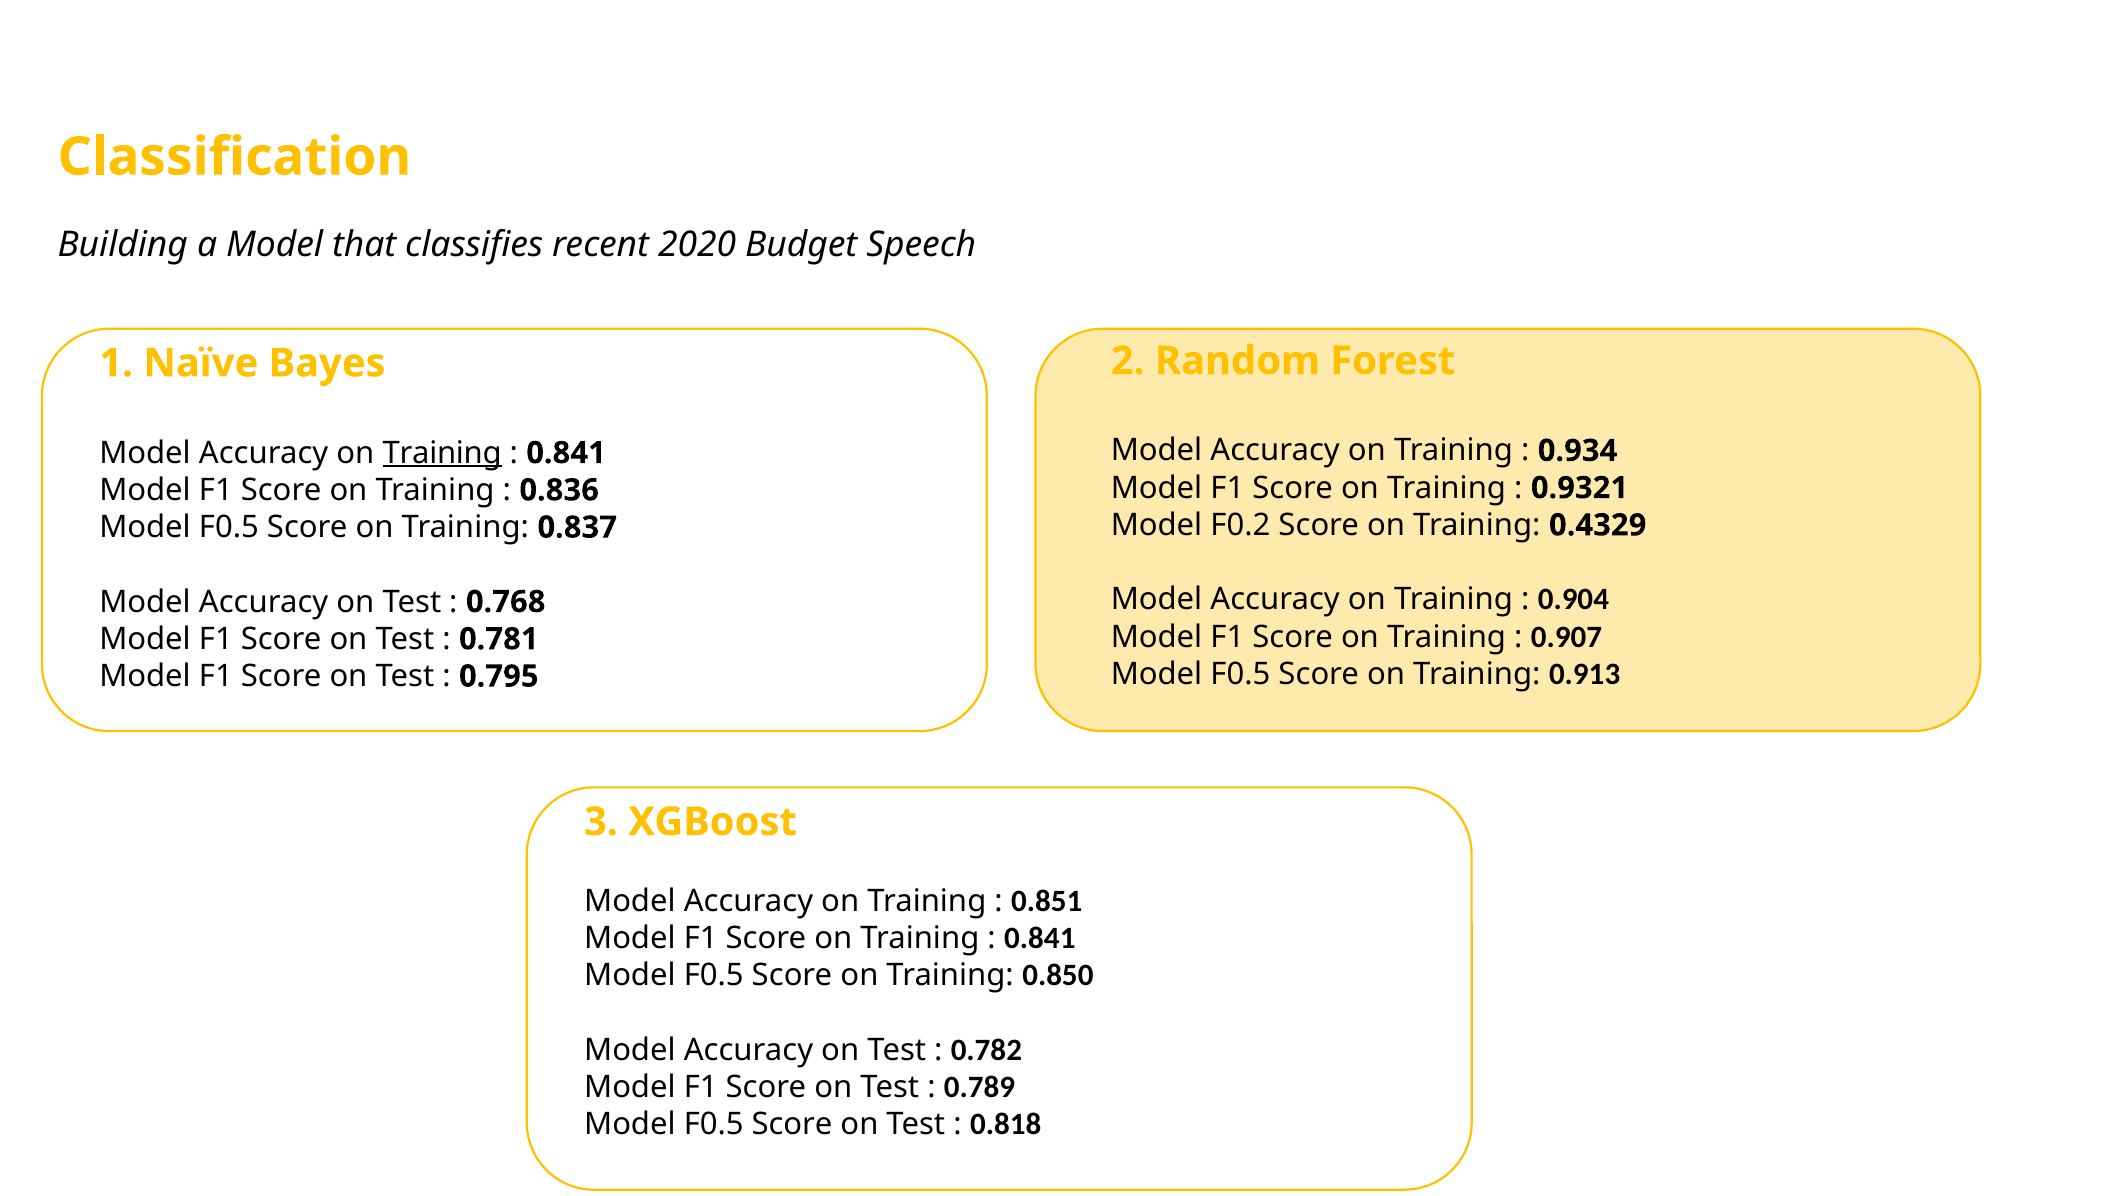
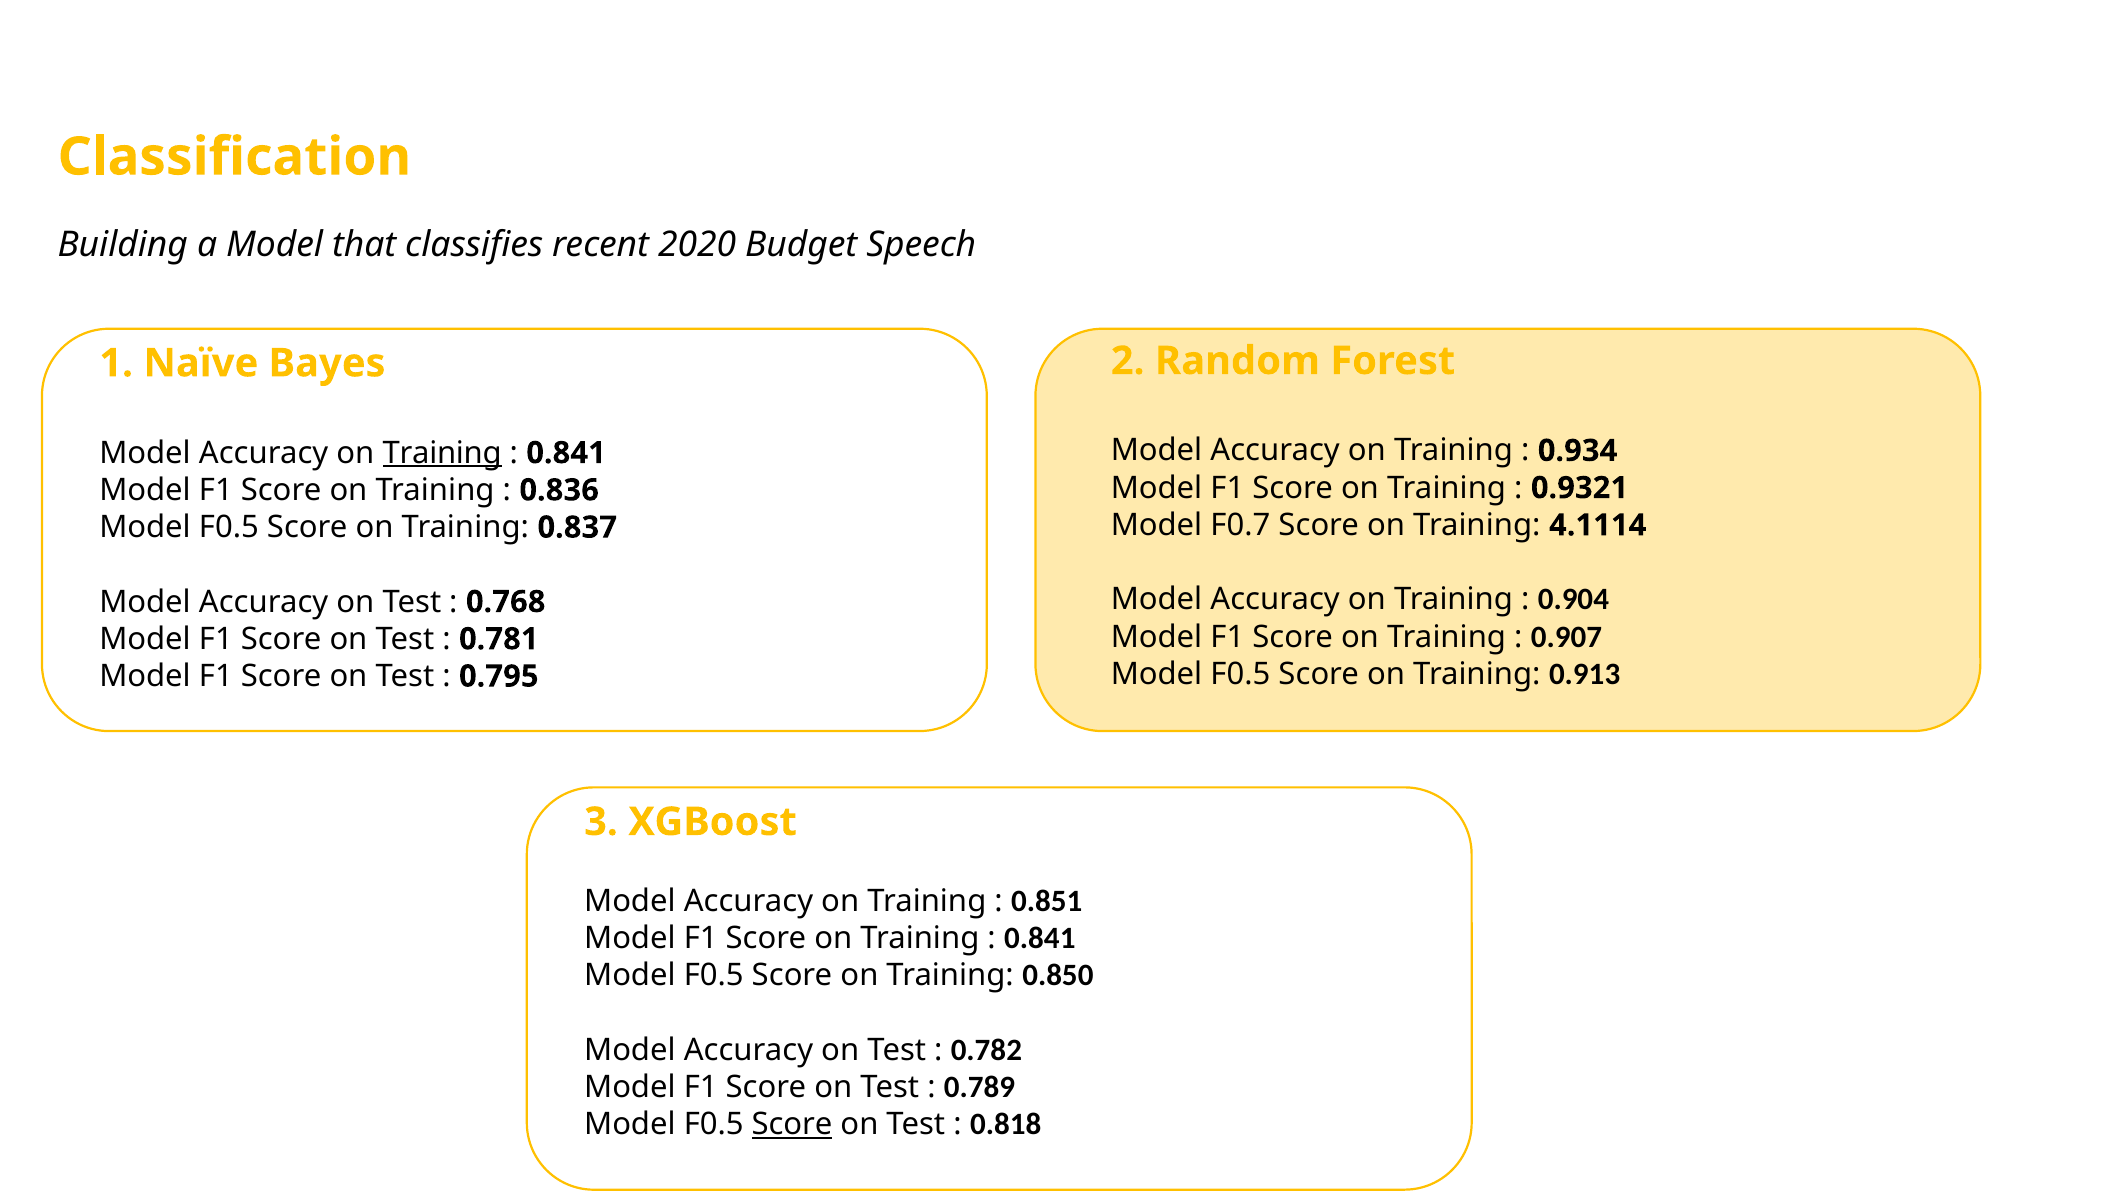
F0.2: F0.2 -> F0.7
0.4329: 0.4329 -> 4.1114
Score at (792, 1125) underline: none -> present
